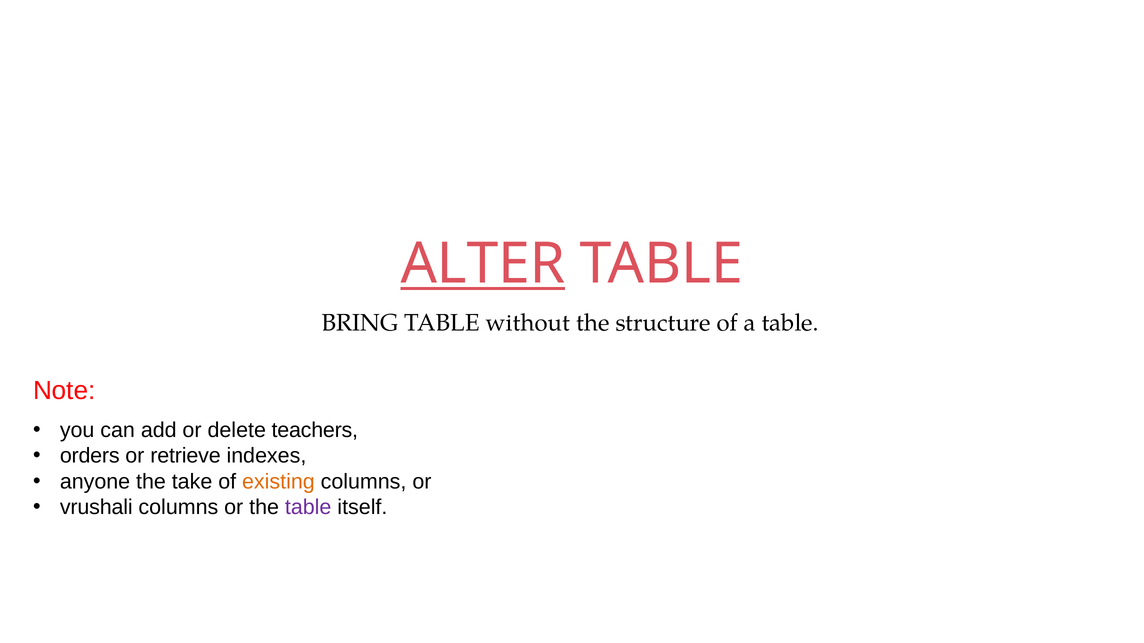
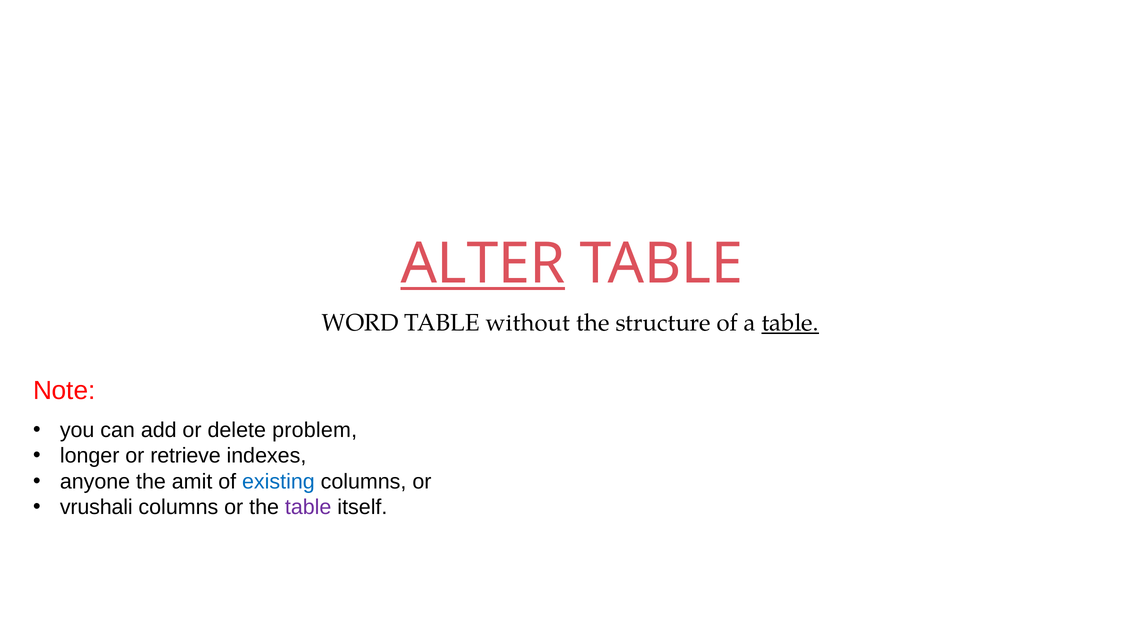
BRING: BRING -> WORD
table at (790, 323) underline: none -> present
teachers: teachers -> problem
orders: orders -> longer
take: take -> amit
existing colour: orange -> blue
